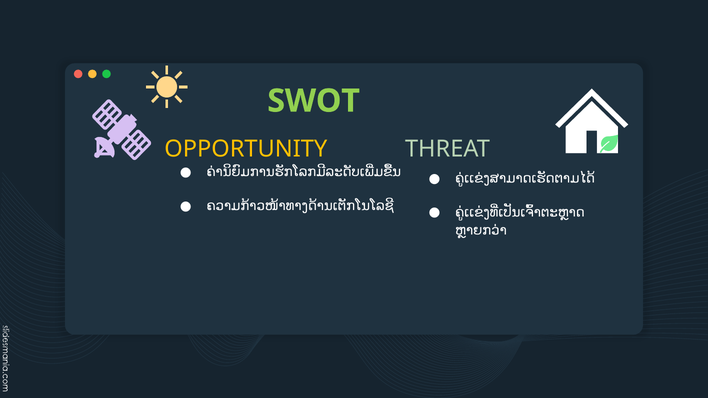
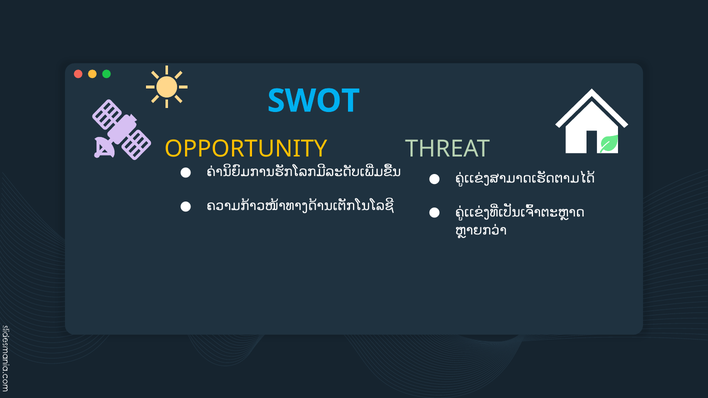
SWOT colour: light green -> light blue
